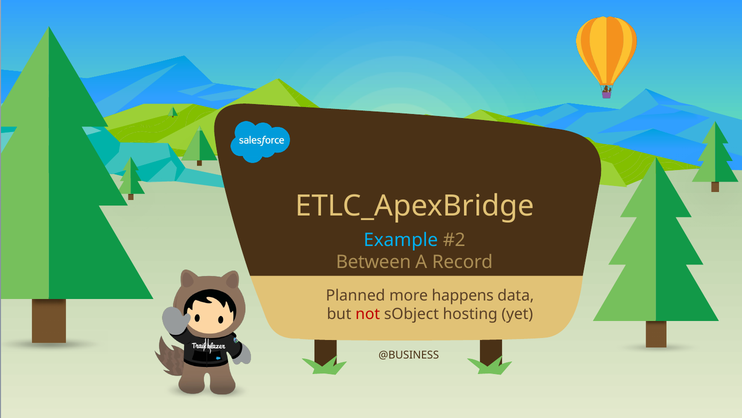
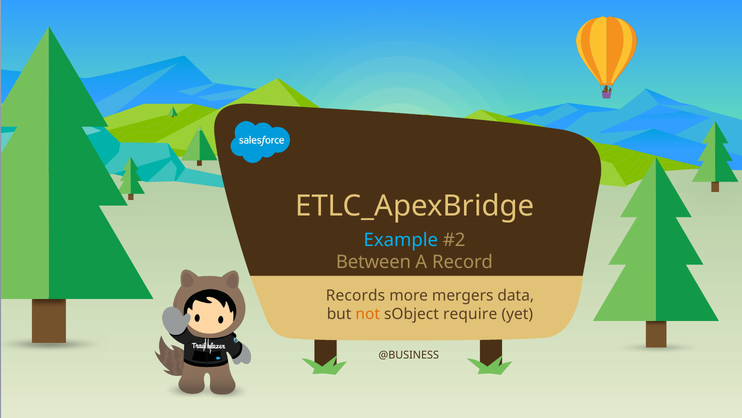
Planned: Planned -> Records
happens: happens -> mergers
not colour: red -> orange
hosting: hosting -> require
